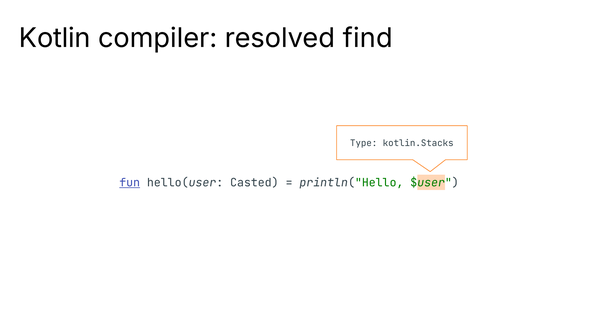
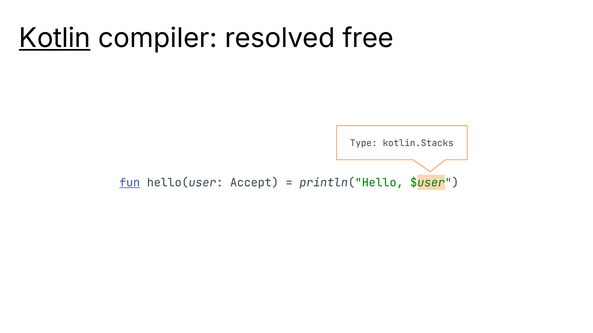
Kotlin underline: none -> present
find: find -> free
Casted: Casted -> Accept
